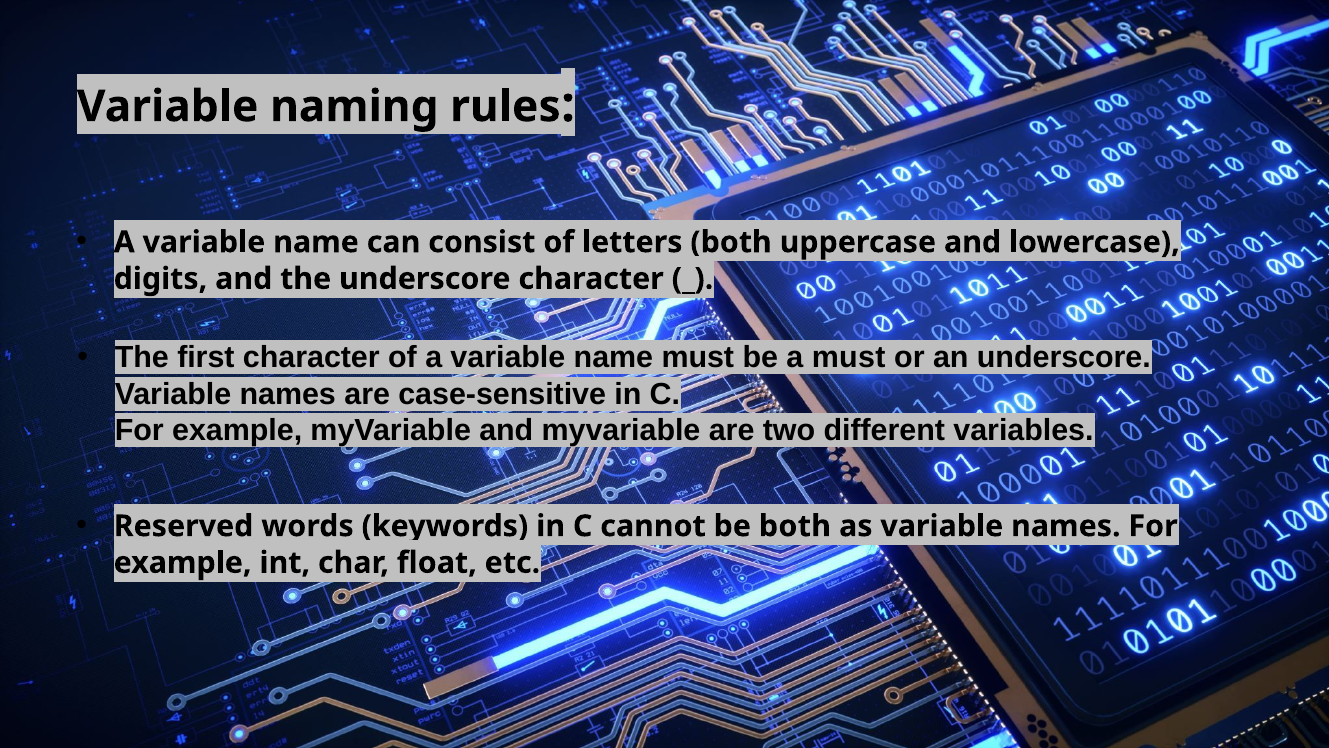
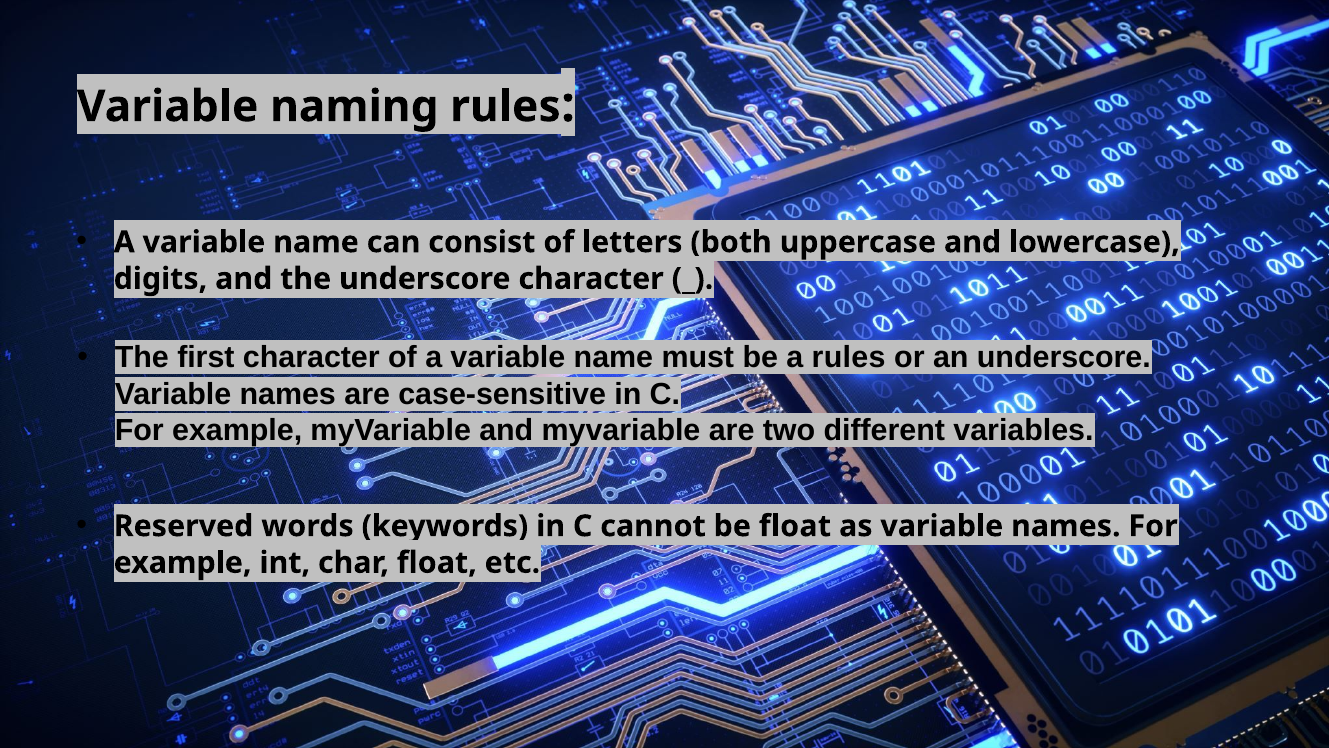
a must: must -> rules
be both: both -> float
